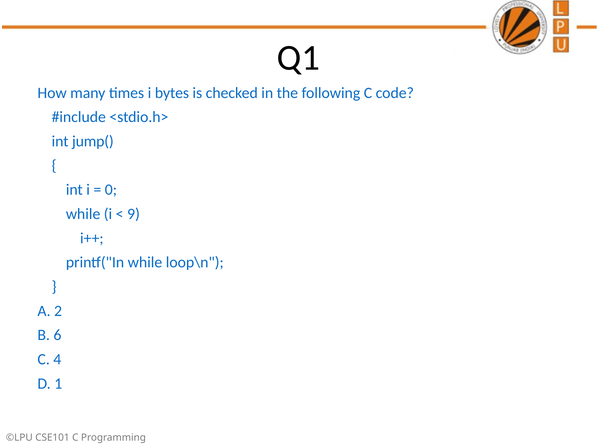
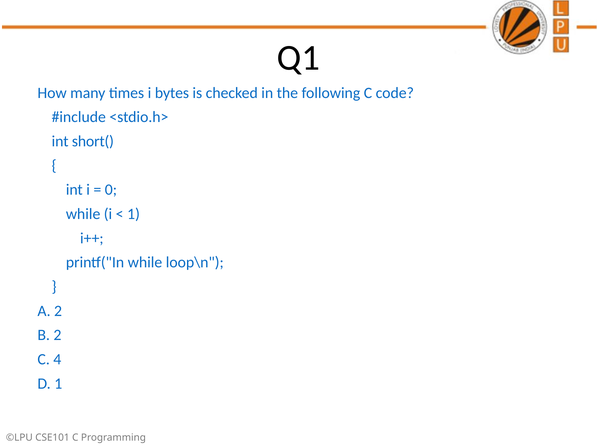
jump(: jump( -> short(
9 at (134, 214): 9 -> 1
B 6: 6 -> 2
